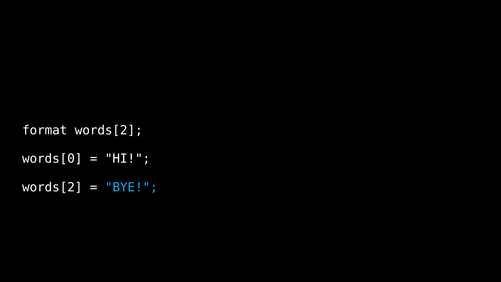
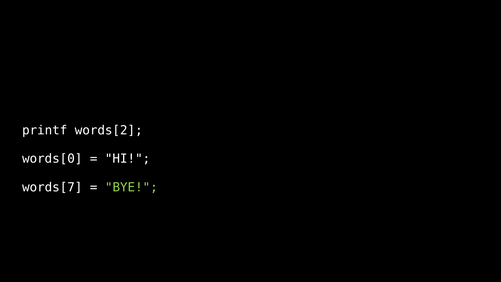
format: format -> printf
words[2 at (52, 187): words[2 -> words[7
BYE colour: light blue -> light green
